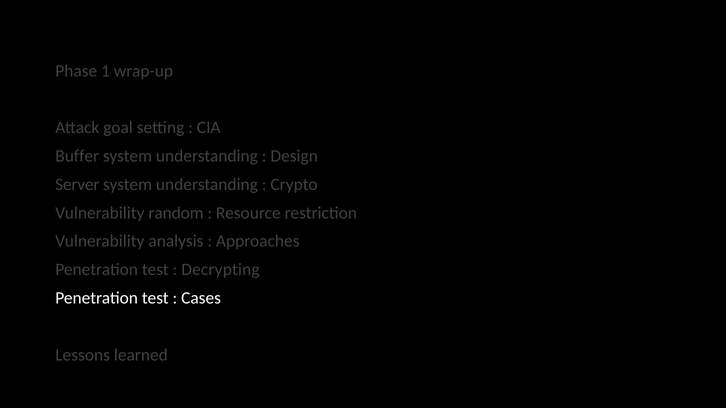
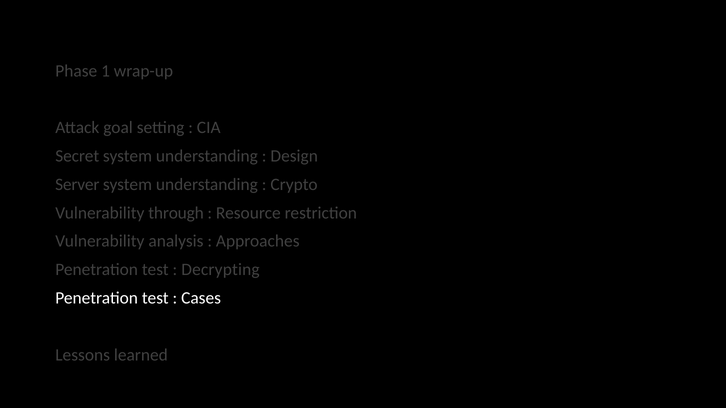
Buffer: Buffer -> Secret
random: random -> through
